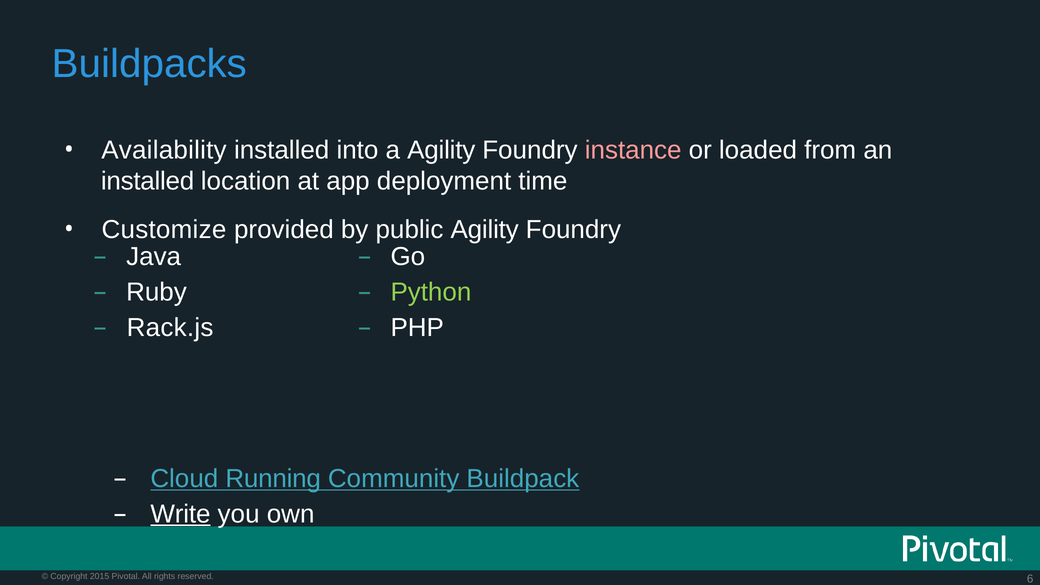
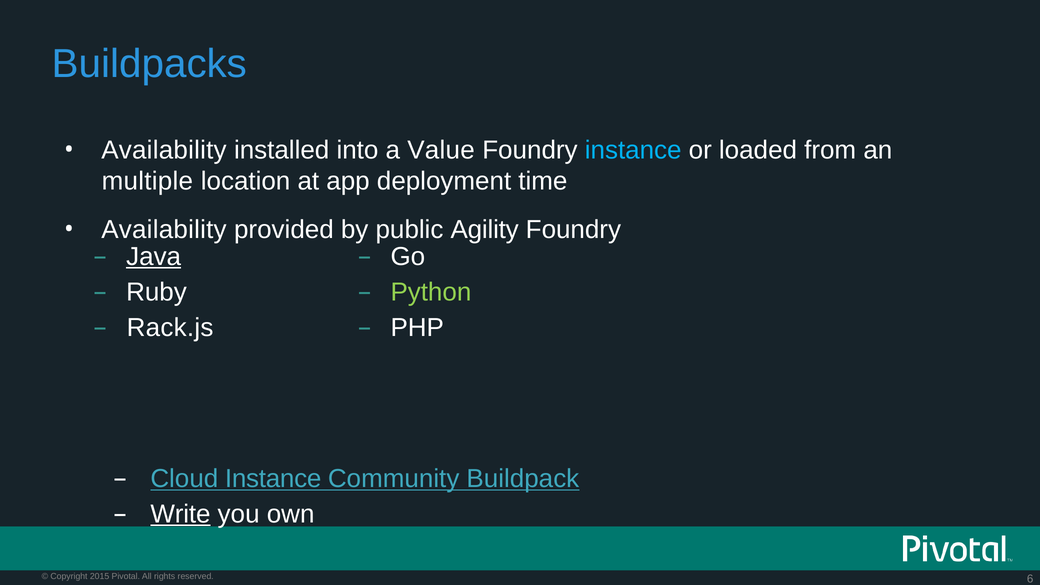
a Agility: Agility -> Value
instance at (633, 150) colour: pink -> light blue
installed at (148, 181): installed -> multiple
Customize at (164, 230): Customize -> Availability
Java underline: none -> present
Cloud Running: Running -> Instance
